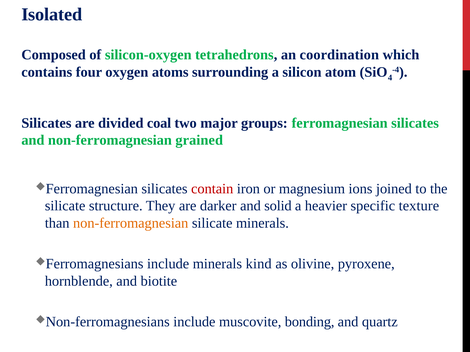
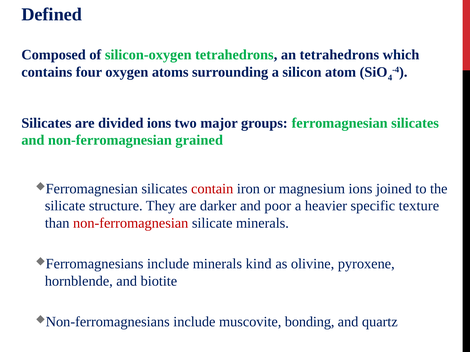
Isolated: Isolated -> Defined
an coordination: coordination -> tetrahedrons
divided coal: coal -> ions
solid: solid -> poor
non-ferromagnesian at (131, 223) colour: orange -> red
